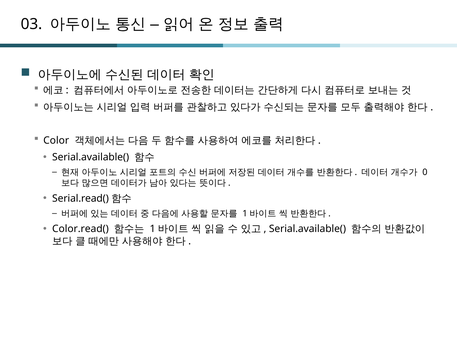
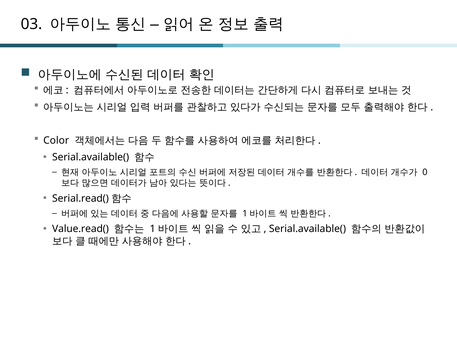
Color.read(: Color.read( -> Value.read(
